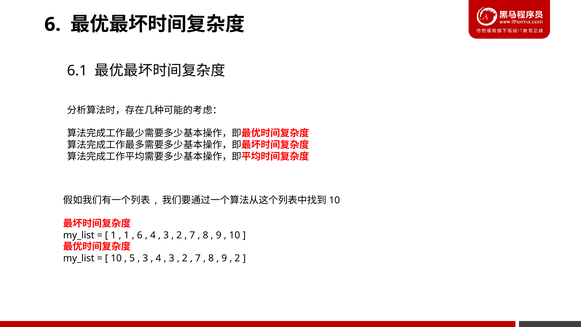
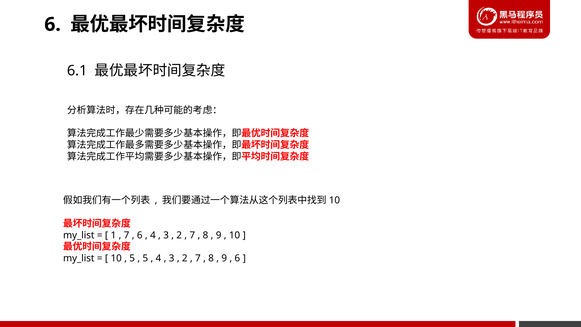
1 at (127, 235): 1 -> 7
3 at (145, 258): 3 -> 5
2 at (237, 258): 2 -> 6
